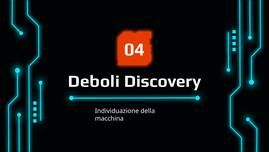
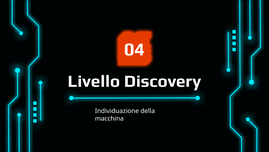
Deboli: Deboli -> Livello
